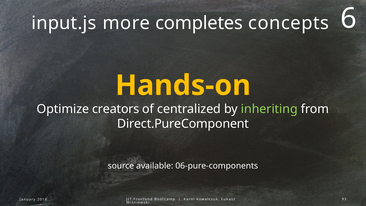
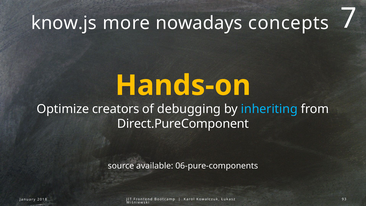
input.js: input.js -> know.js
completes: completes -> nowadays
6: 6 -> 7
centralized: centralized -> debugging
inheriting colour: light green -> light blue
